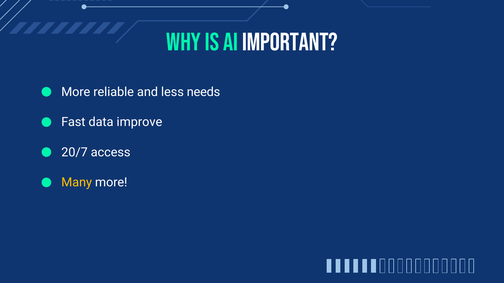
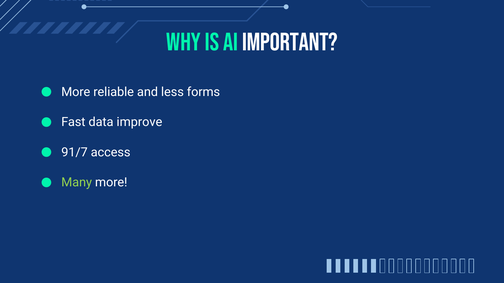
needs: needs -> forms
20/7: 20/7 -> 91/7
Many colour: yellow -> light green
